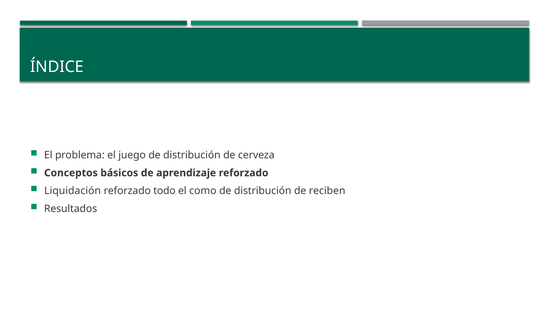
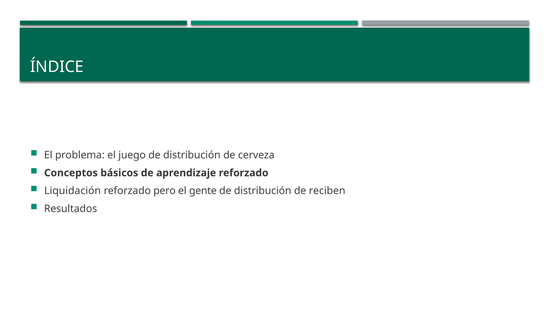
todo: todo -> pero
como: como -> gente
